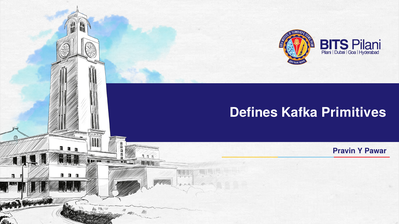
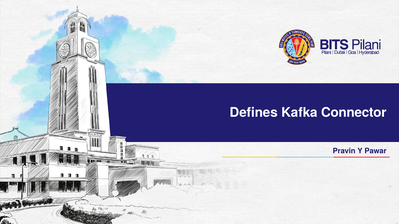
Primitives: Primitives -> Connector
